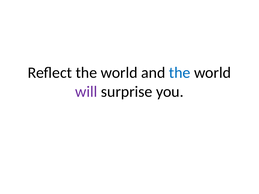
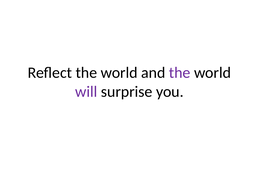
the at (180, 73) colour: blue -> purple
